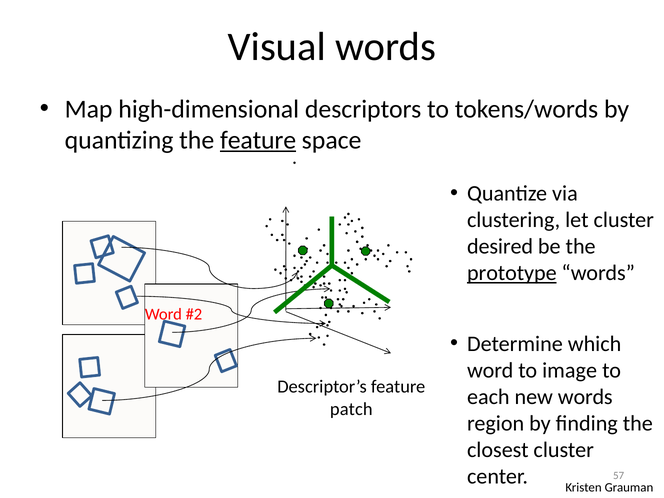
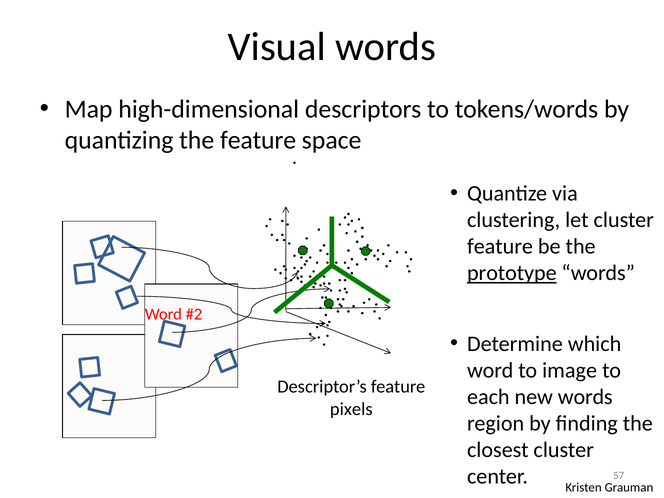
feature at (258, 140) underline: present -> none
desired at (500, 247): desired -> feature
patch: patch -> pixels
